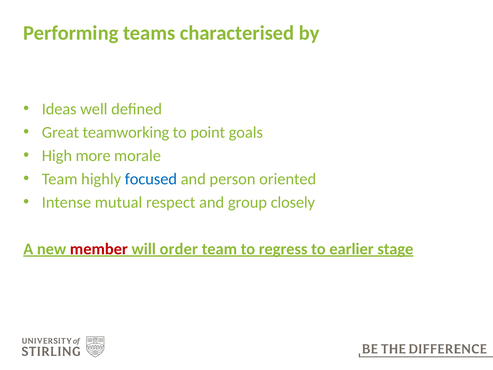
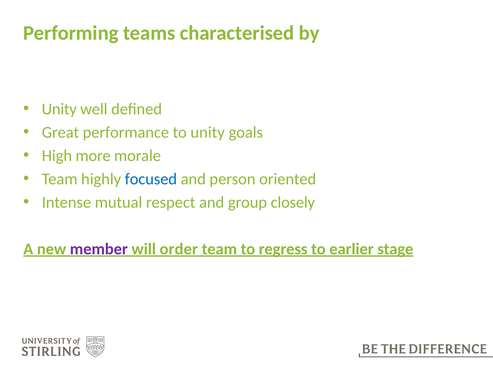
Ideas at (59, 109): Ideas -> Unity
teamworking: teamworking -> performance
to point: point -> unity
member colour: red -> purple
